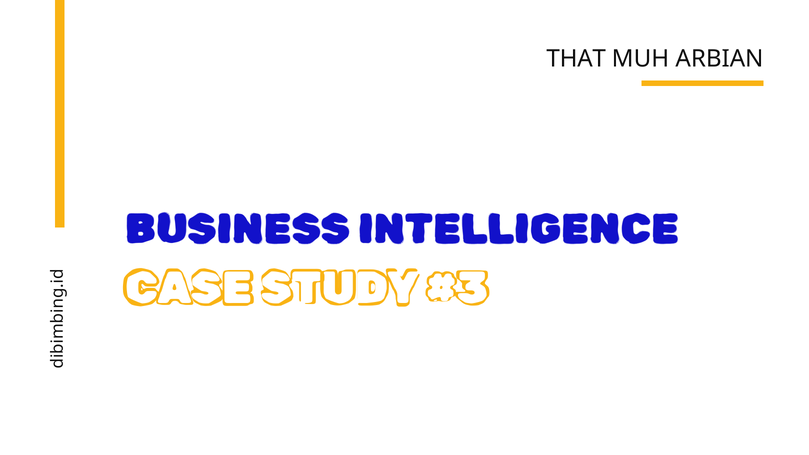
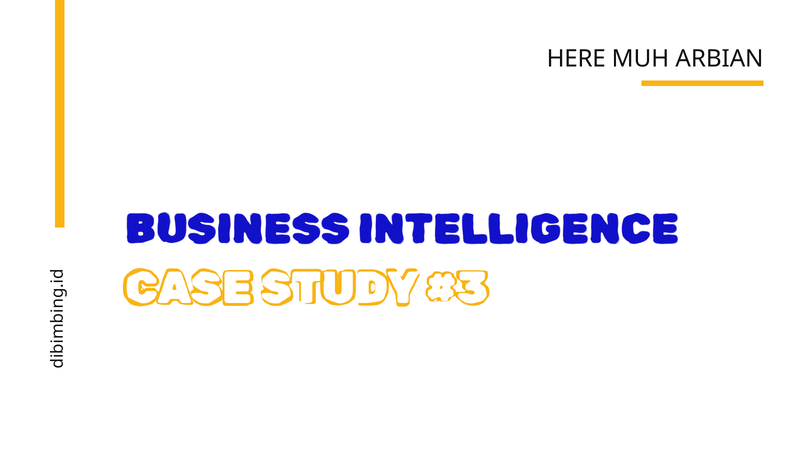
THAT: THAT -> HERE
